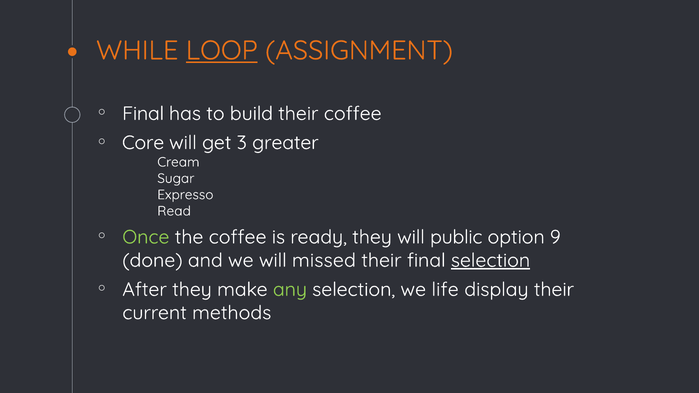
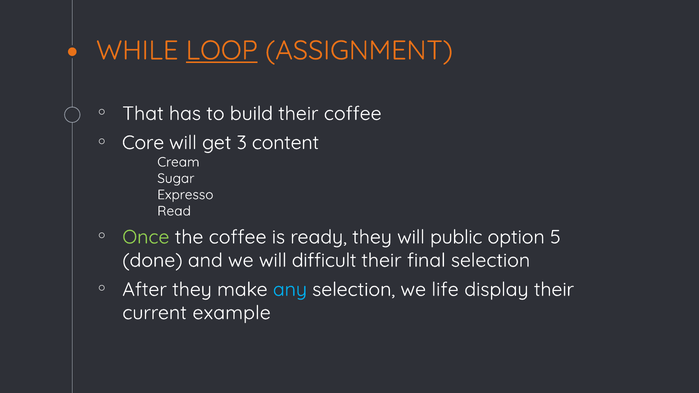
Final at (143, 114): Final -> That
greater: greater -> content
9: 9 -> 5
missed: missed -> difficult
selection at (490, 261) underline: present -> none
any colour: light green -> light blue
methods: methods -> example
